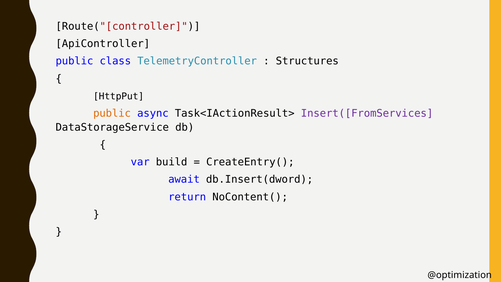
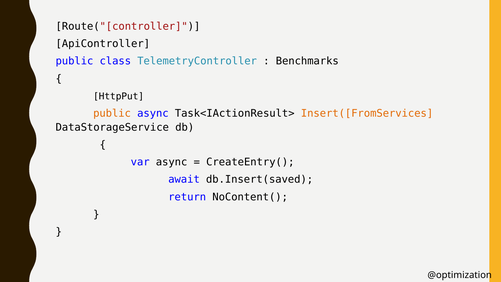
Structures: Structures -> Benchmarks
Insert([FromServices colour: purple -> orange
var build: build -> async
db.Insert(dword: db.Insert(dword -> db.Insert(saved
